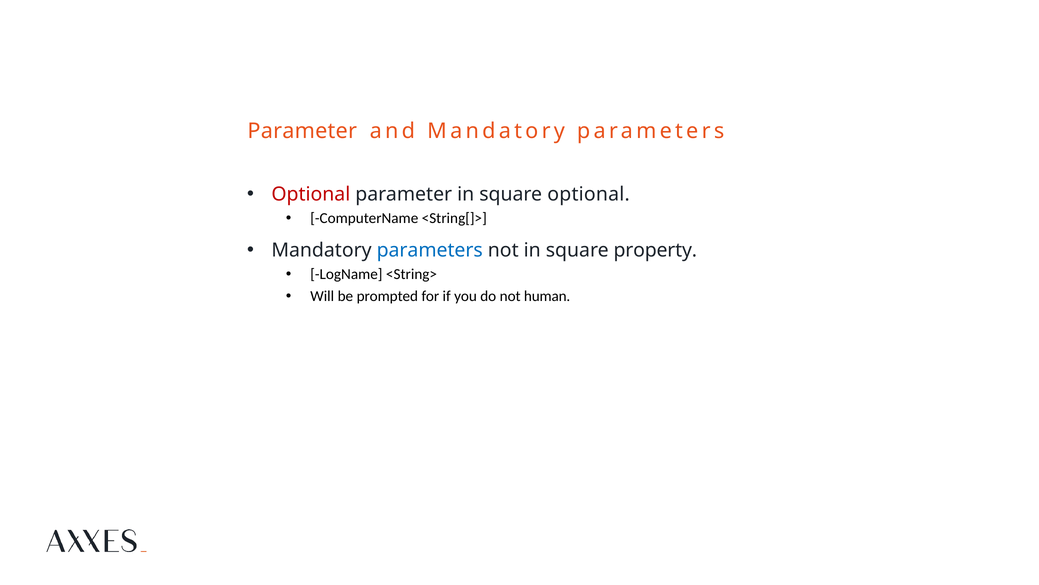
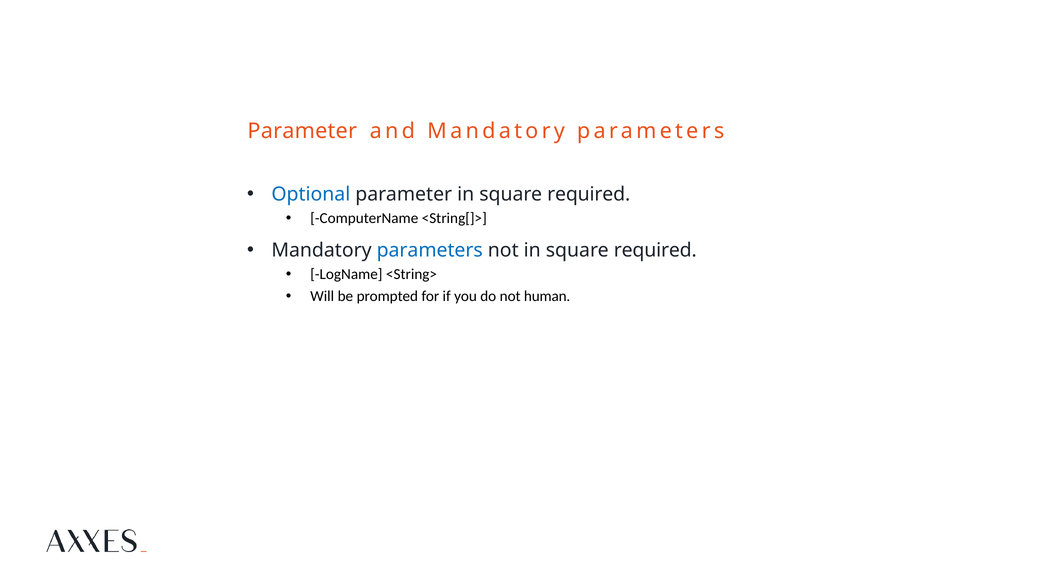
Optional at (311, 194) colour: red -> blue
parameter in square optional: optional -> required
not in square property: property -> required
